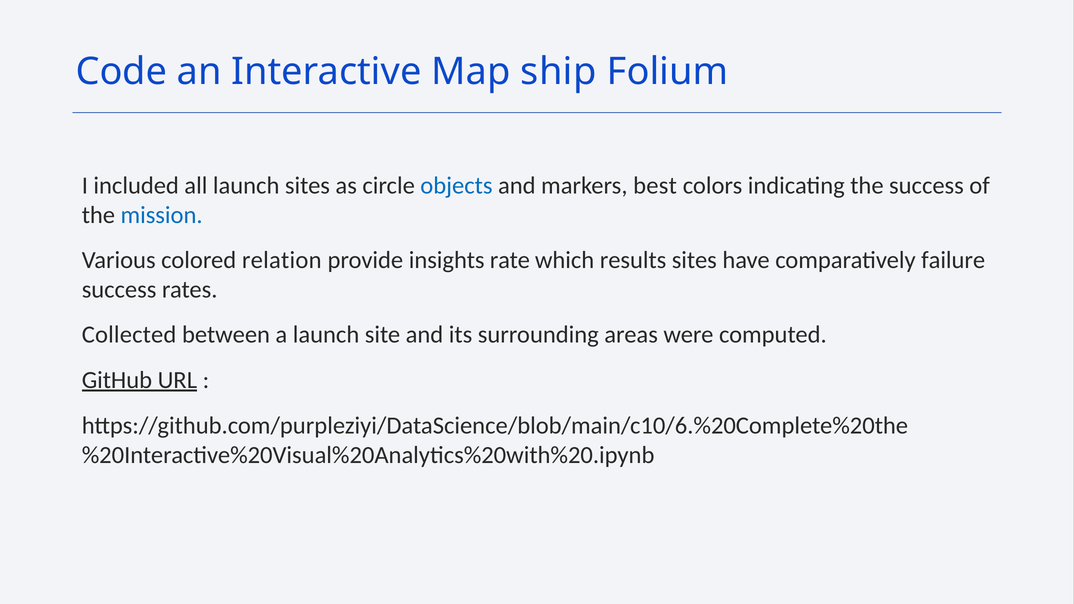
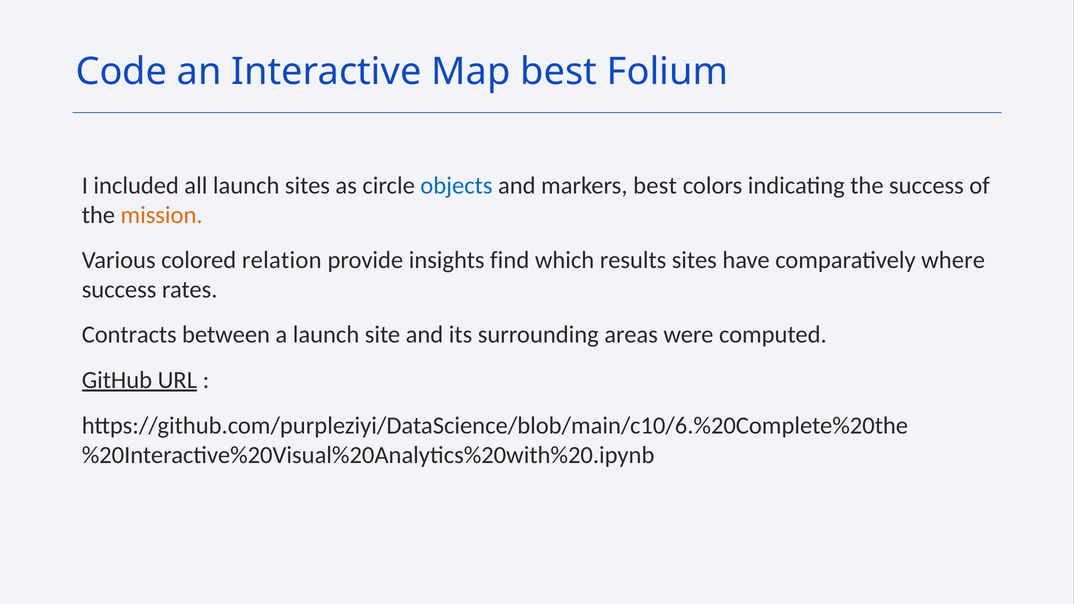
Map ship: ship -> best
mission colour: blue -> orange
rate: rate -> find
failure: failure -> where
Collected: Collected -> Contracts
